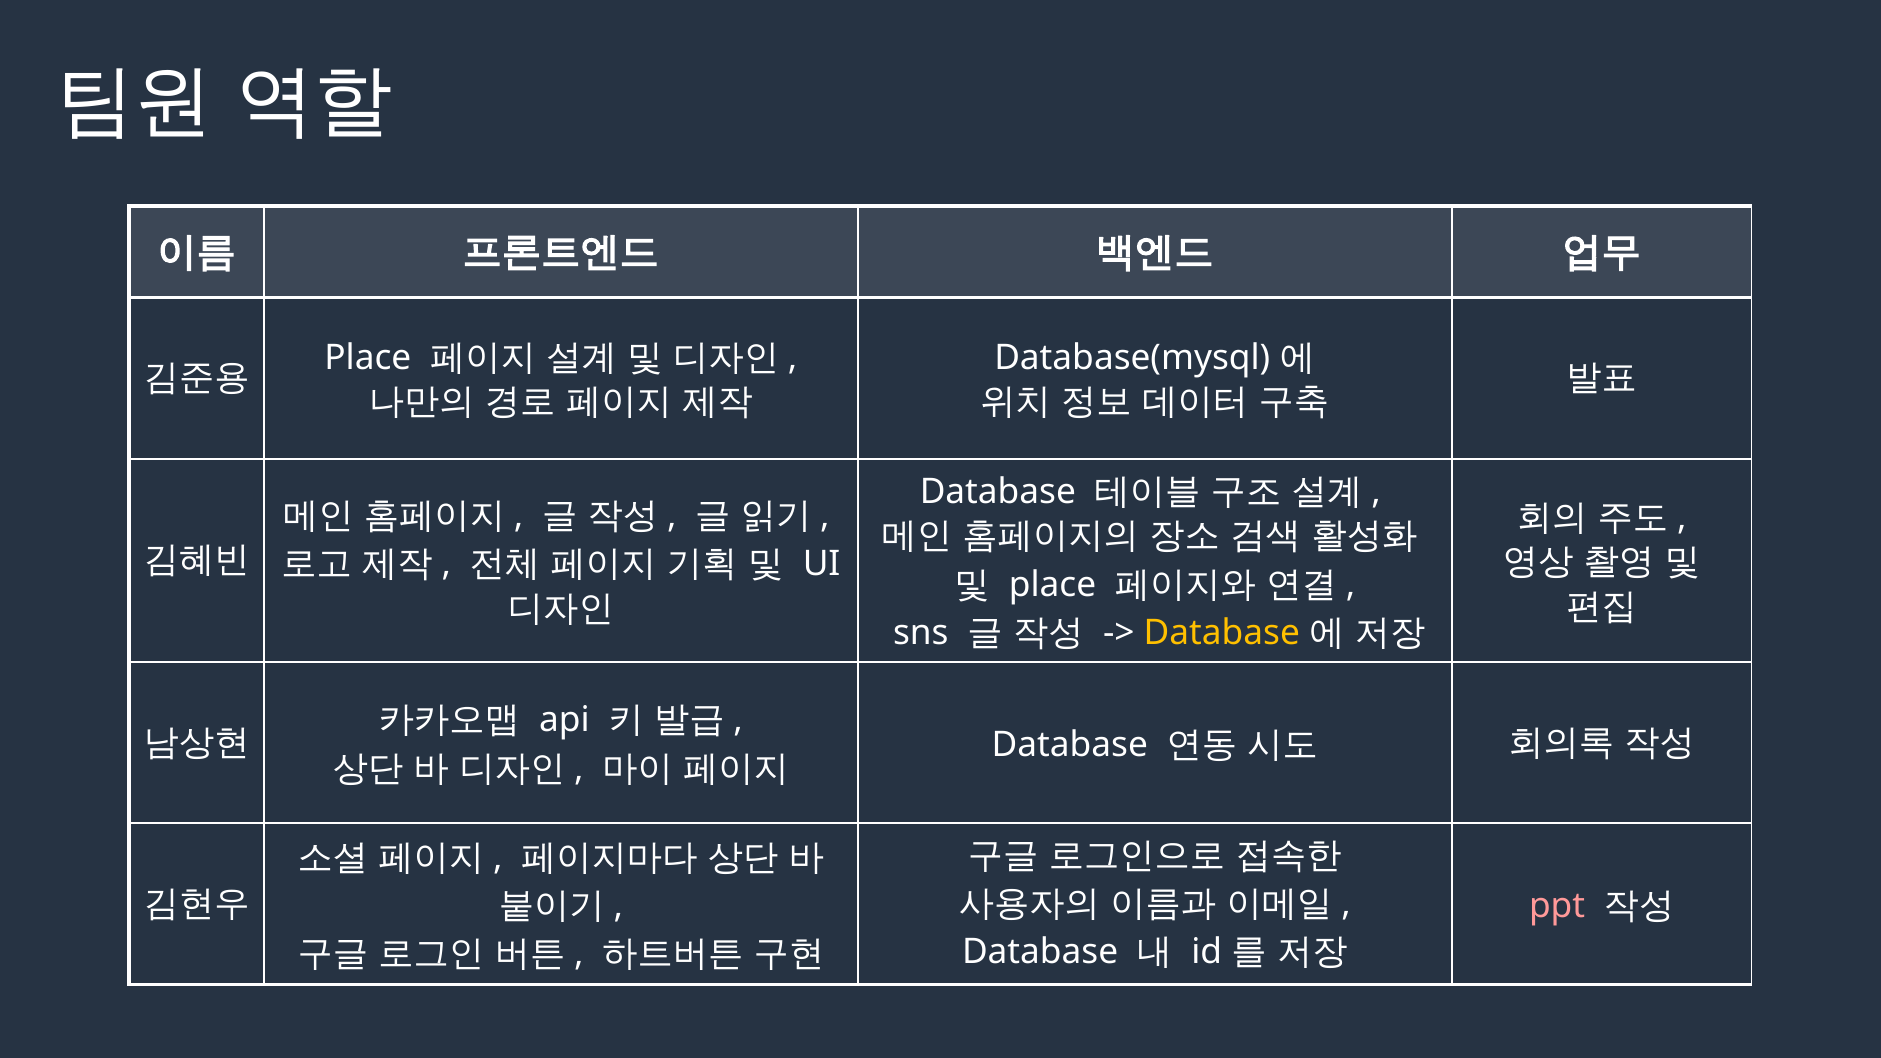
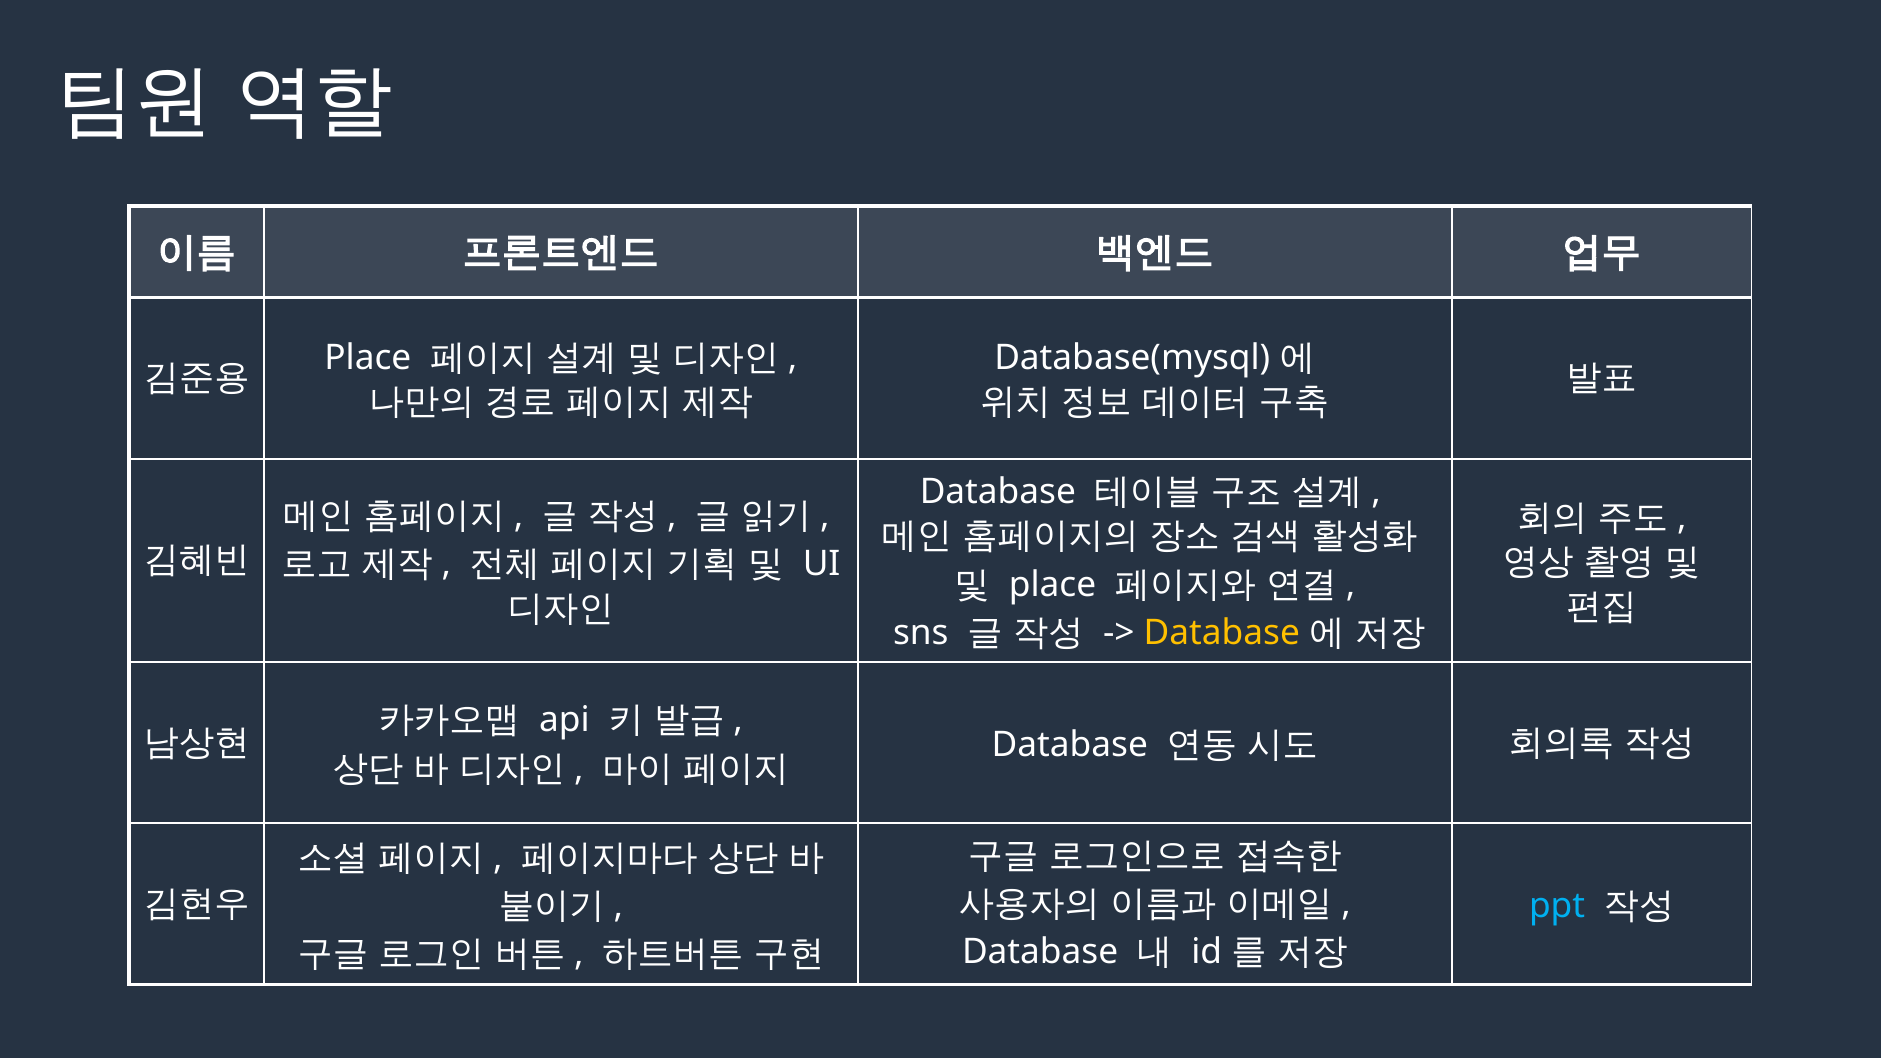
ppt colour: pink -> light blue
